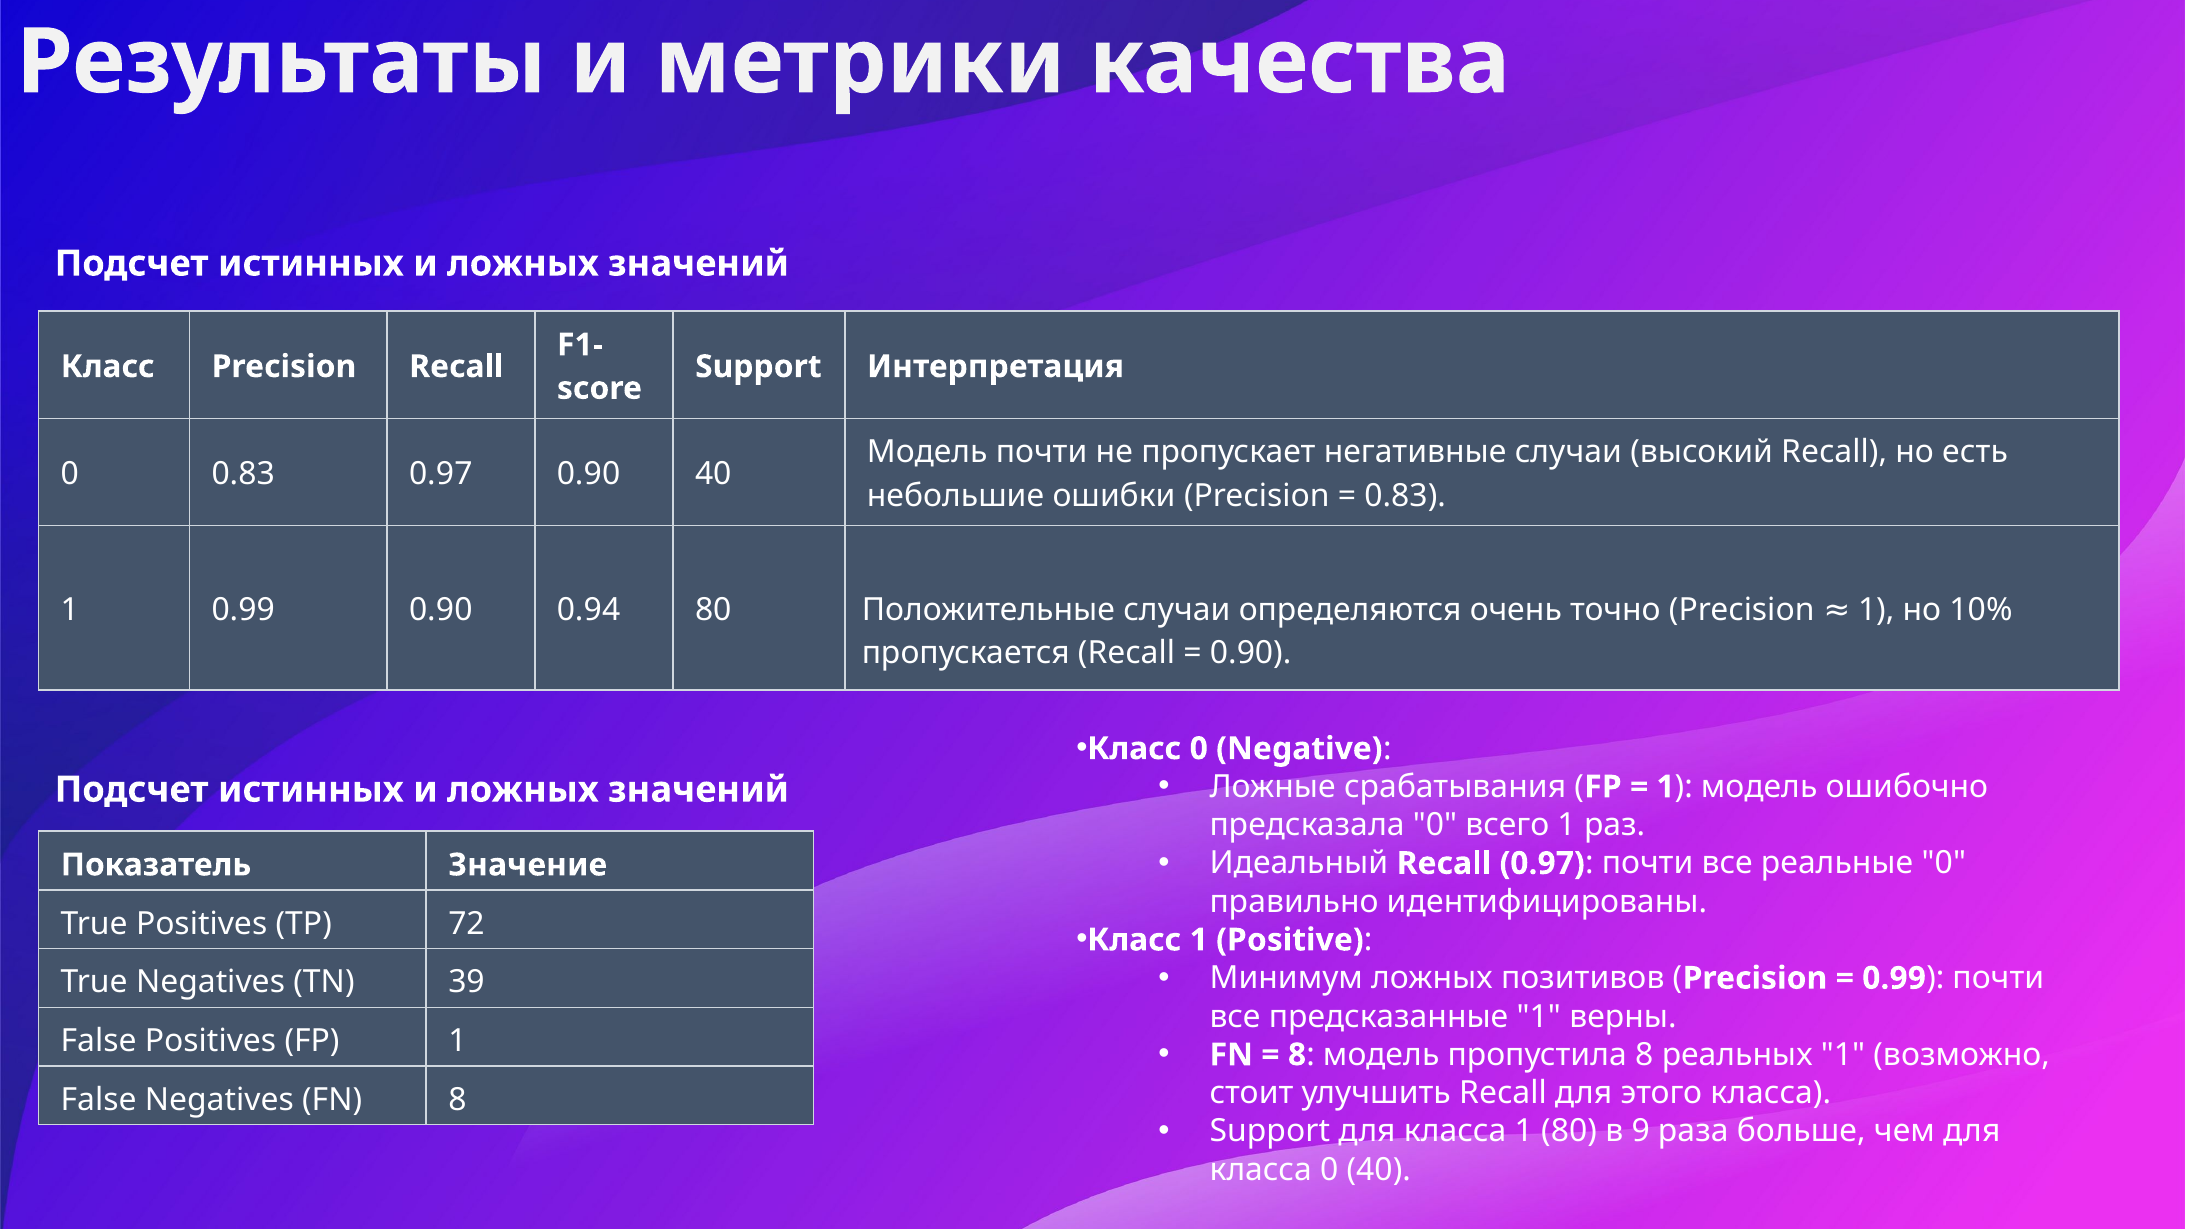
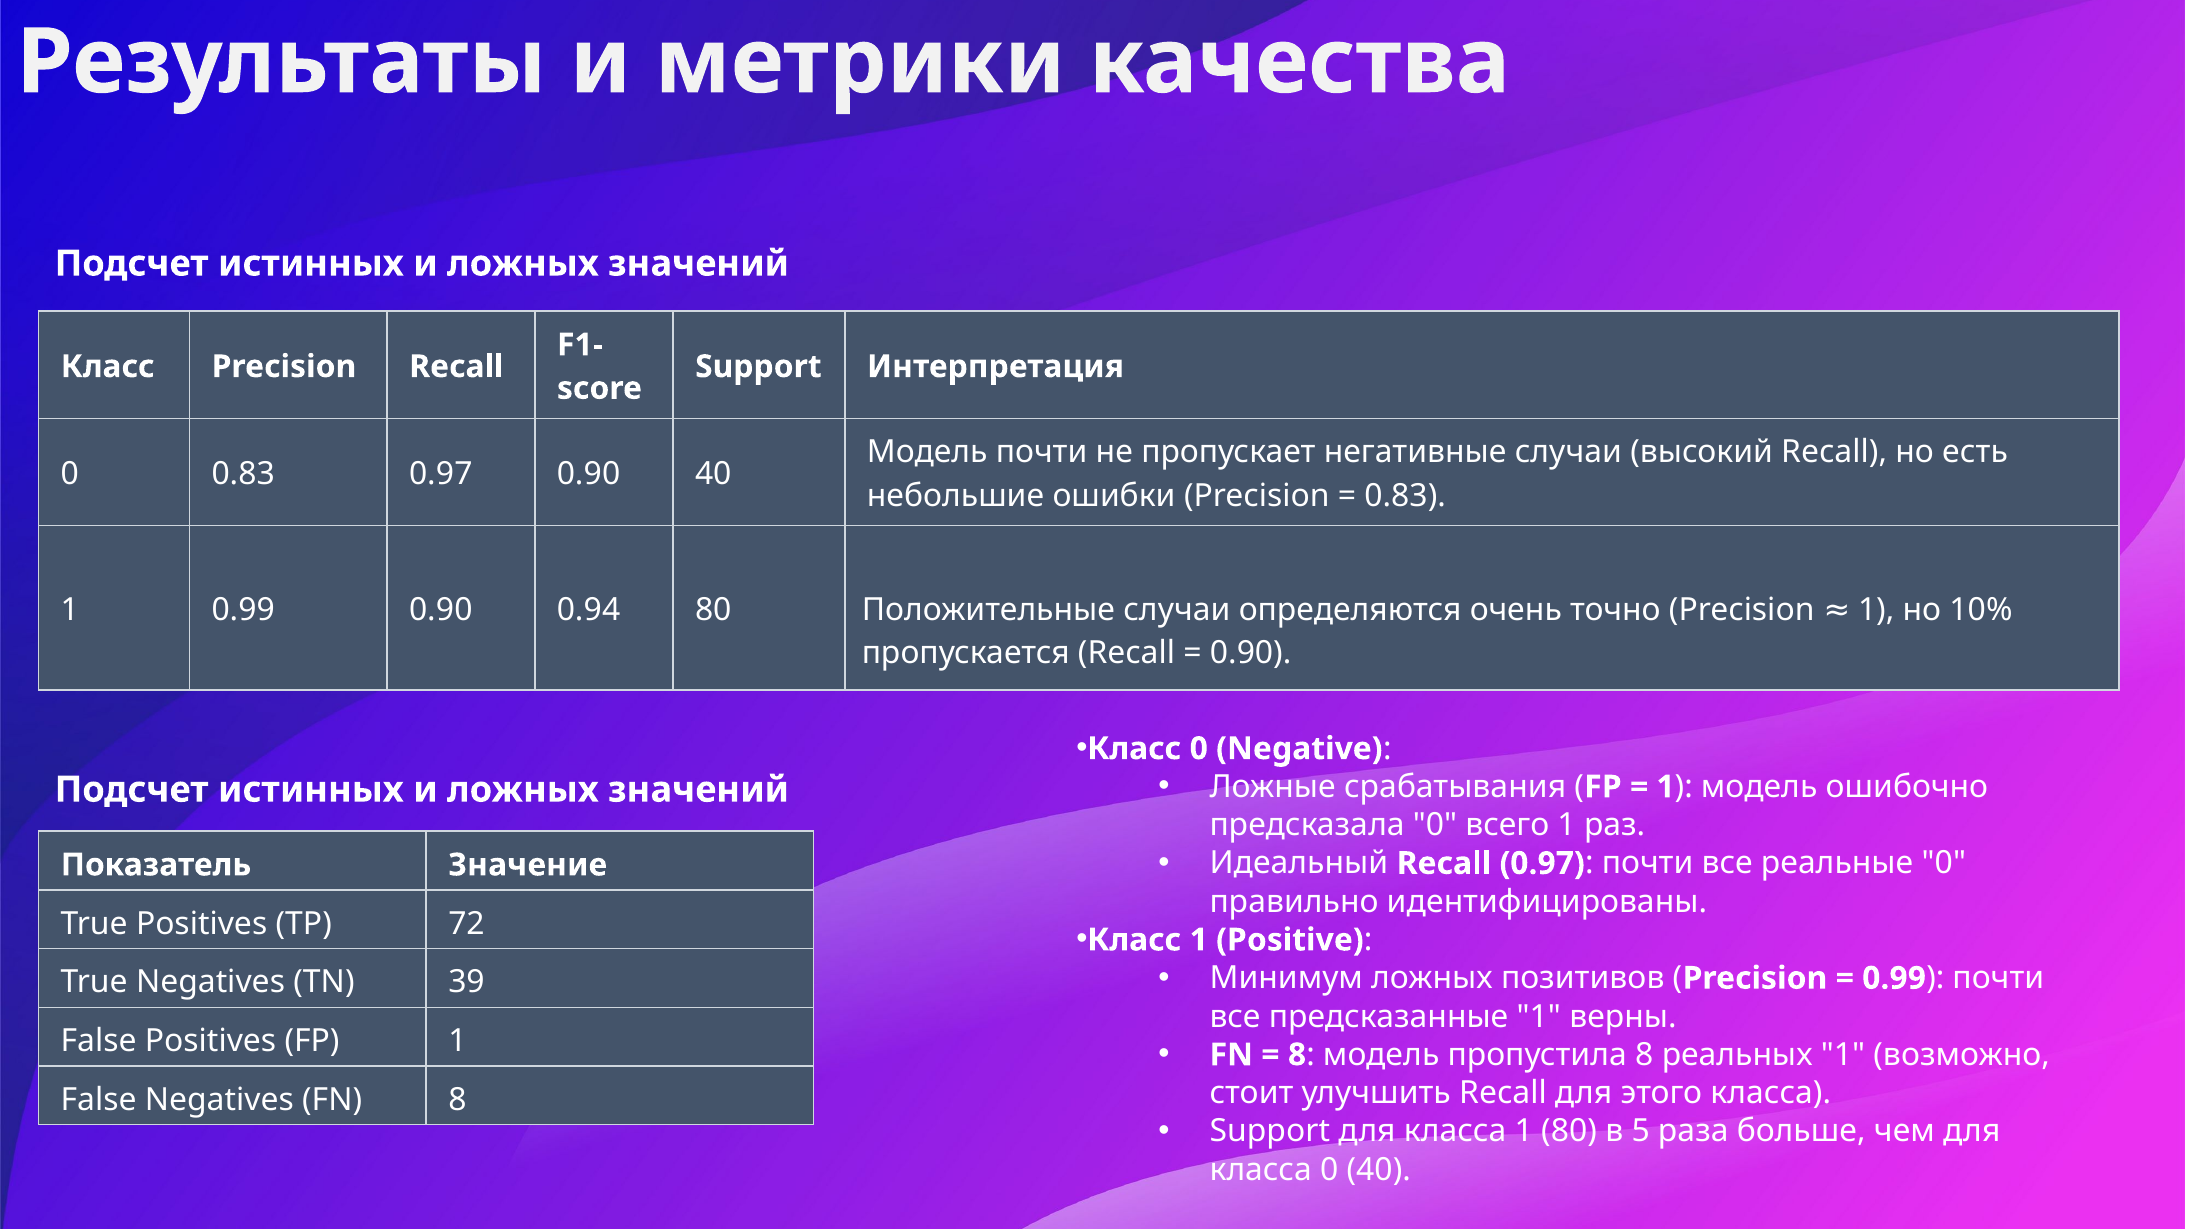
9: 9 -> 5
